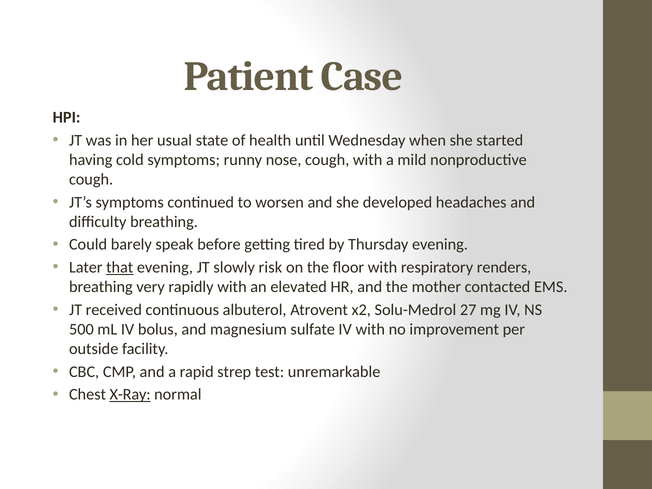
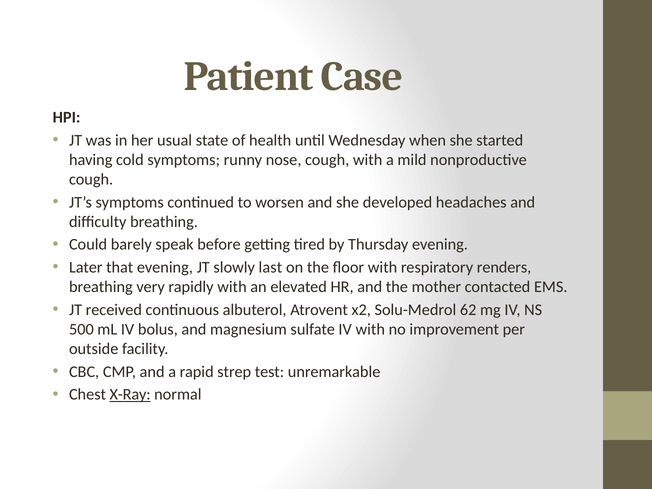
that underline: present -> none
risk: risk -> last
27: 27 -> 62
